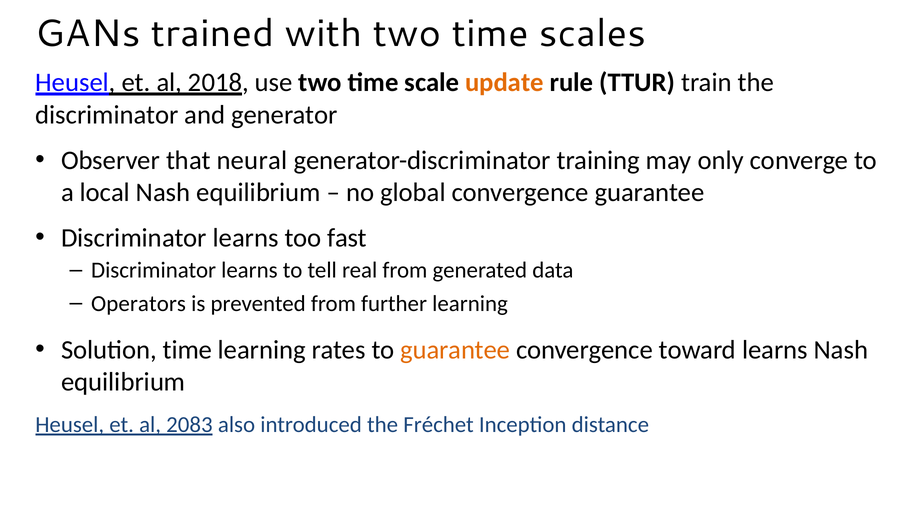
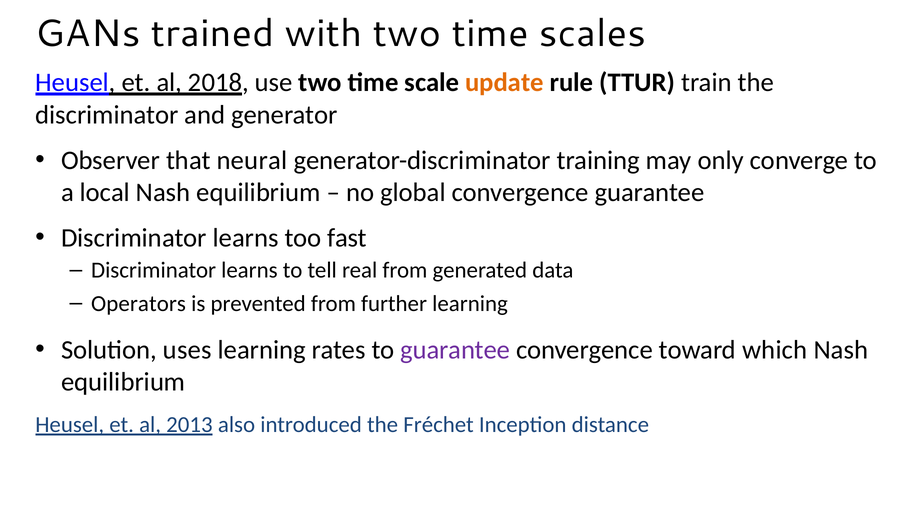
Solution time: time -> uses
guarantee at (455, 350) colour: orange -> purple
toward learns: learns -> which
2083: 2083 -> 2013
